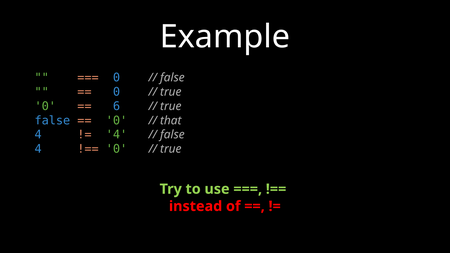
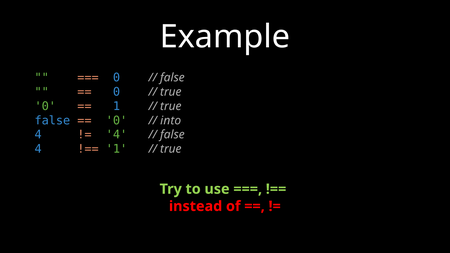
6 at (117, 106): 6 -> 1
that: that -> into
0 at (117, 149): 0 -> 1
